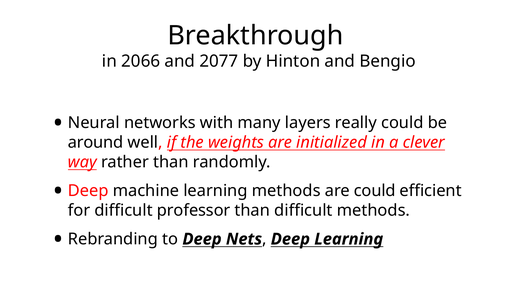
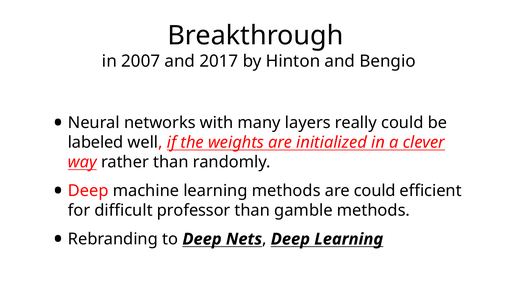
2066: 2066 -> 2007
2077: 2077 -> 2017
around: around -> labeled
than difficult: difficult -> gamble
